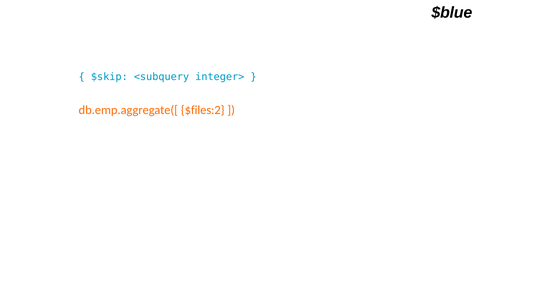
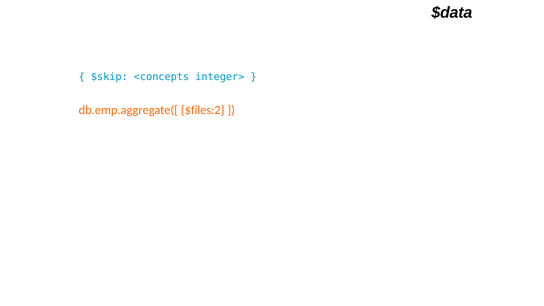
$blue: $blue -> $data
<subquery: <subquery -> <concepts
